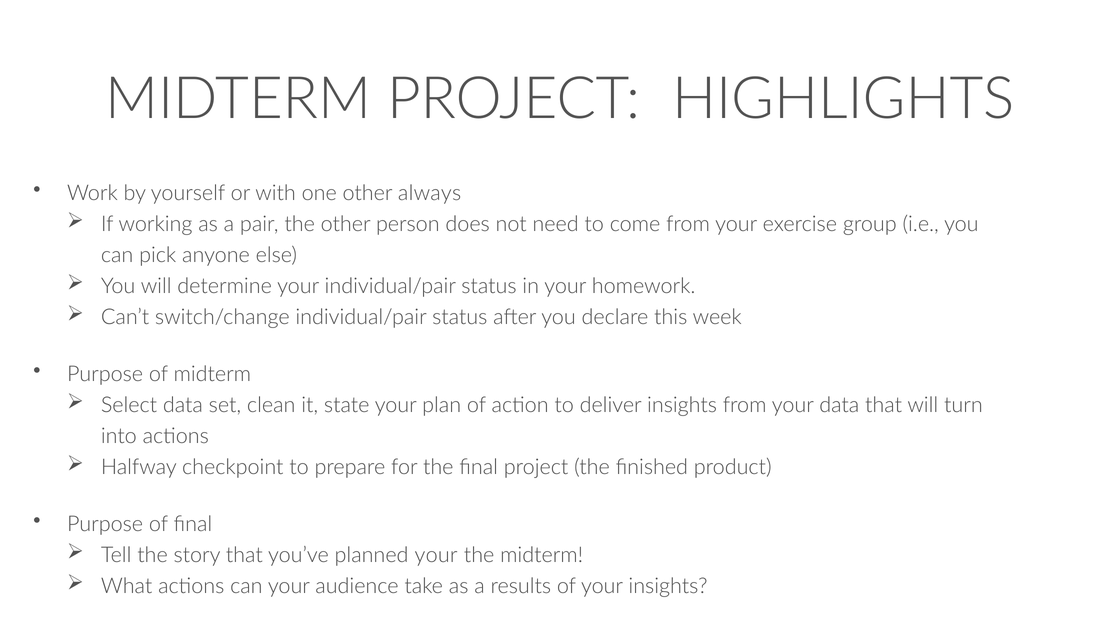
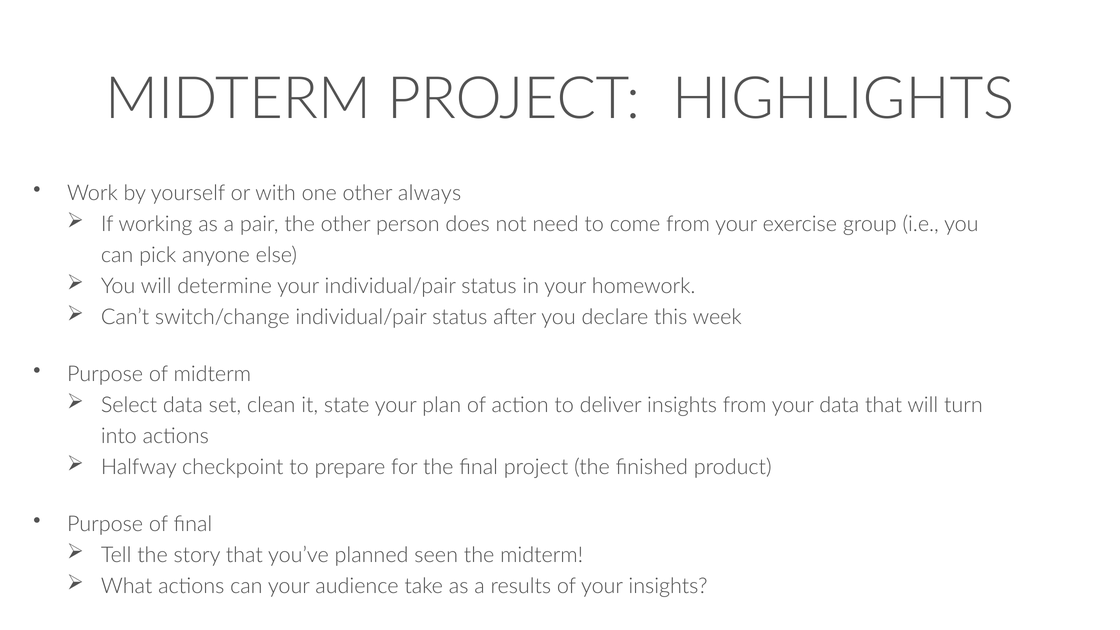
planned your: your -> seen
